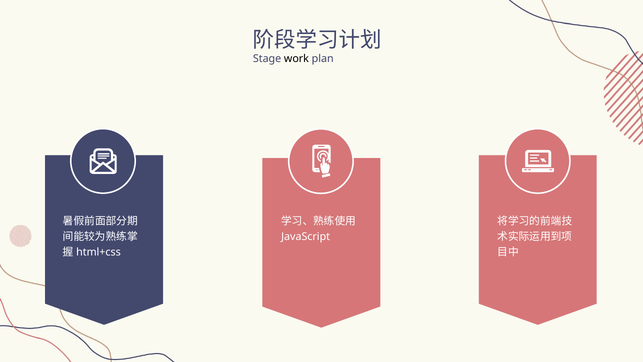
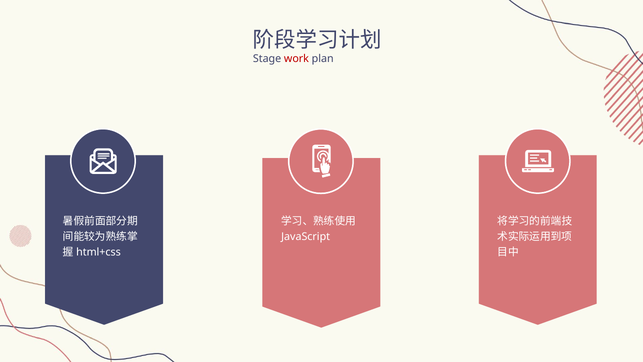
work colour: black -> red
